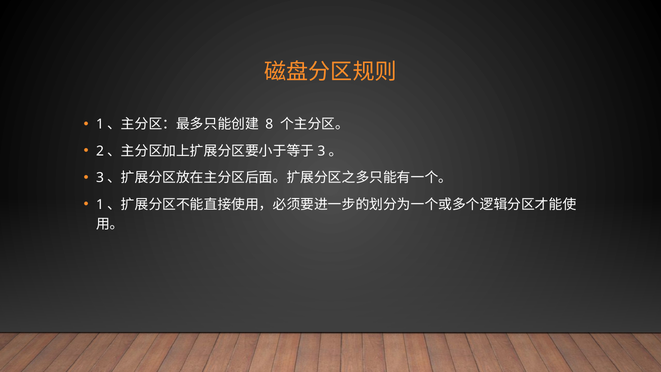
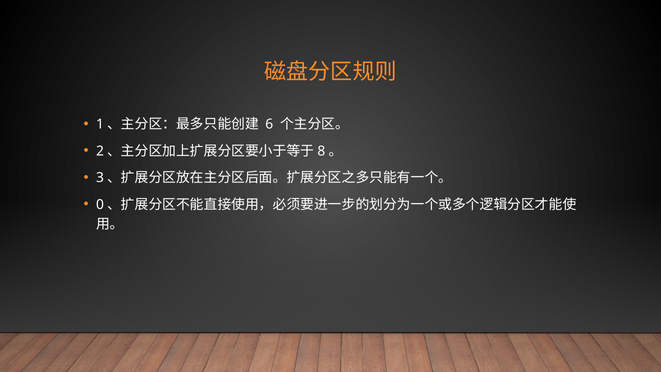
8: 8 -> 6
3 at (321, 151): 3 -> 8
1 at (100, 204): 1 -> 0
